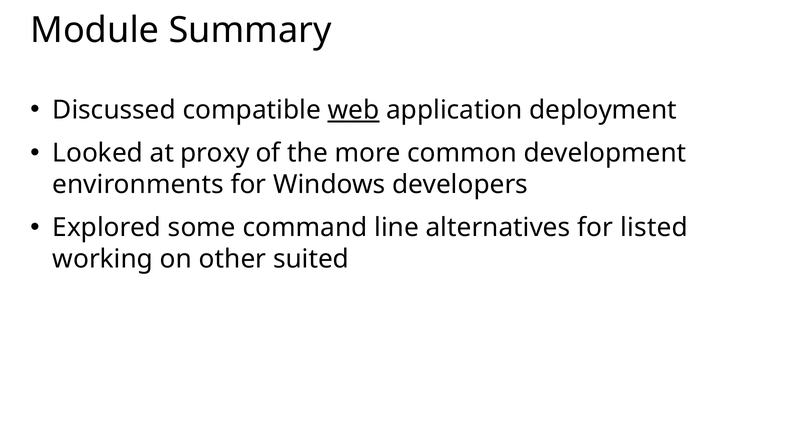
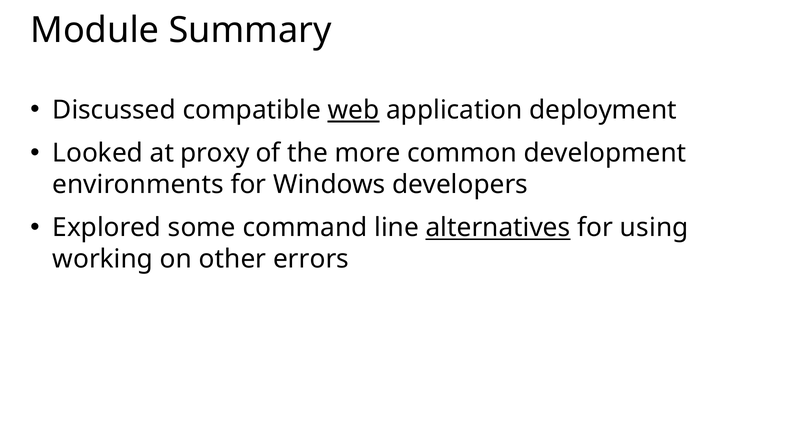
alternatives underline: none -> present
listed: listed -> using
suited: suited -> errors
